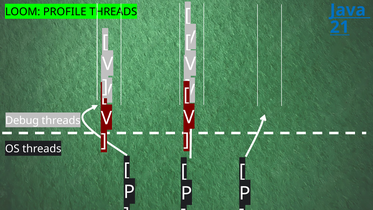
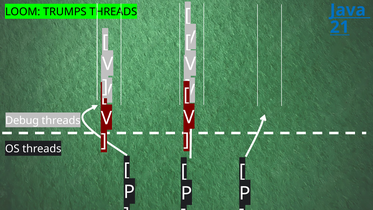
PROFILE: PROFILE -> TRUMPS
